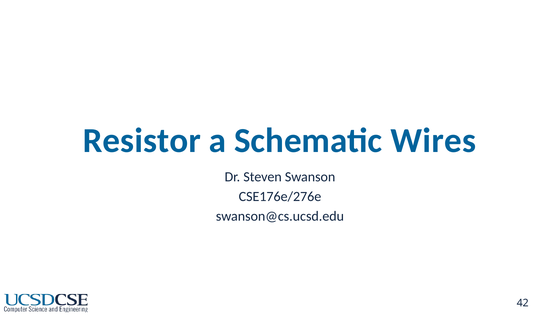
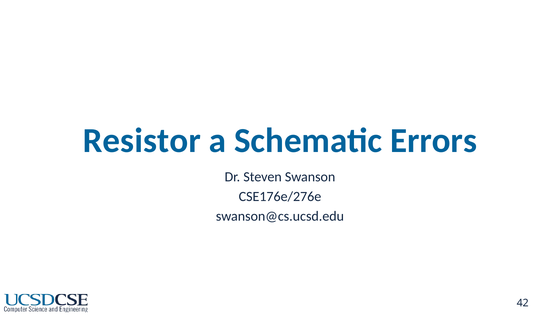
Wires: Wires -> Errors
